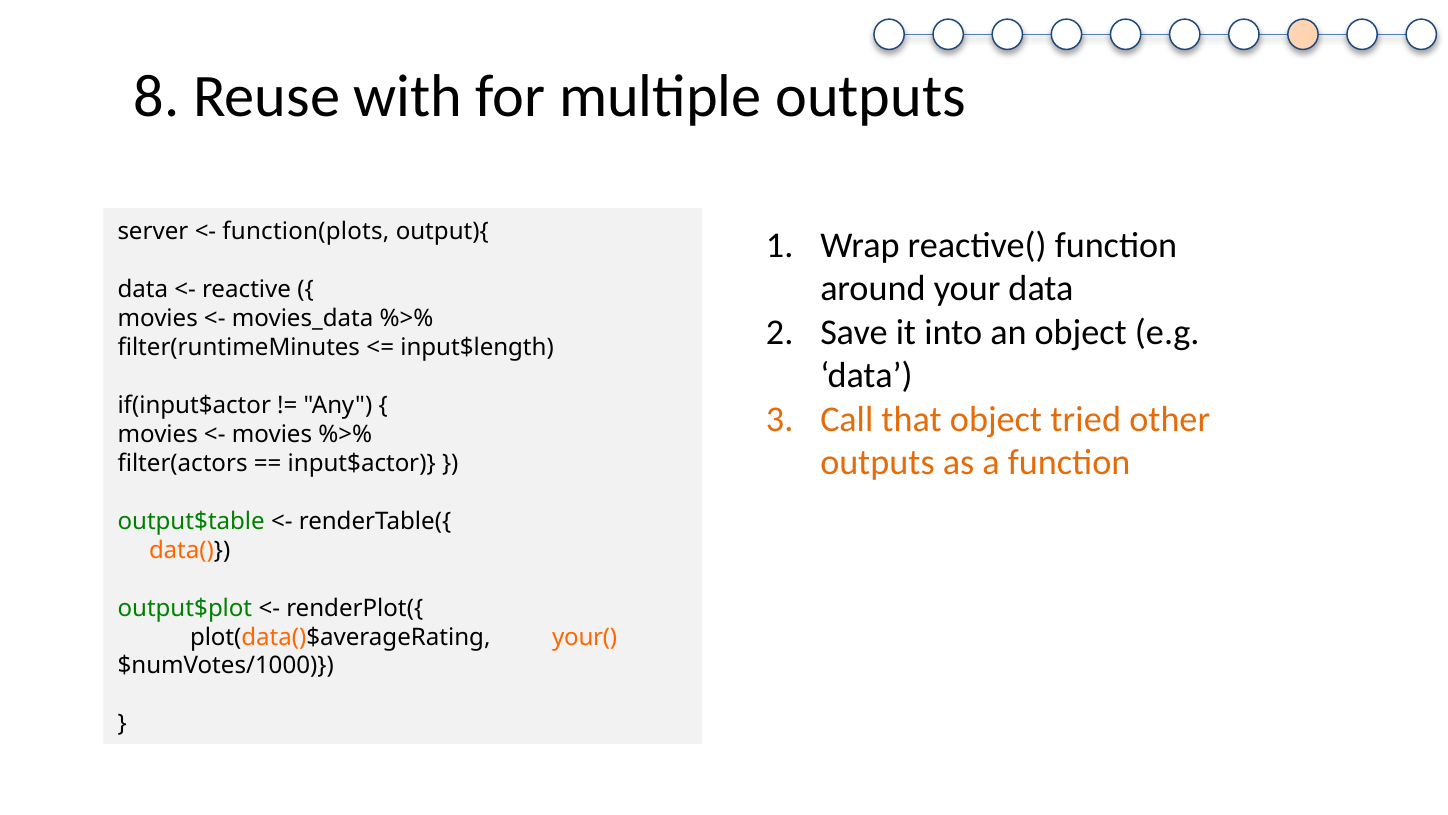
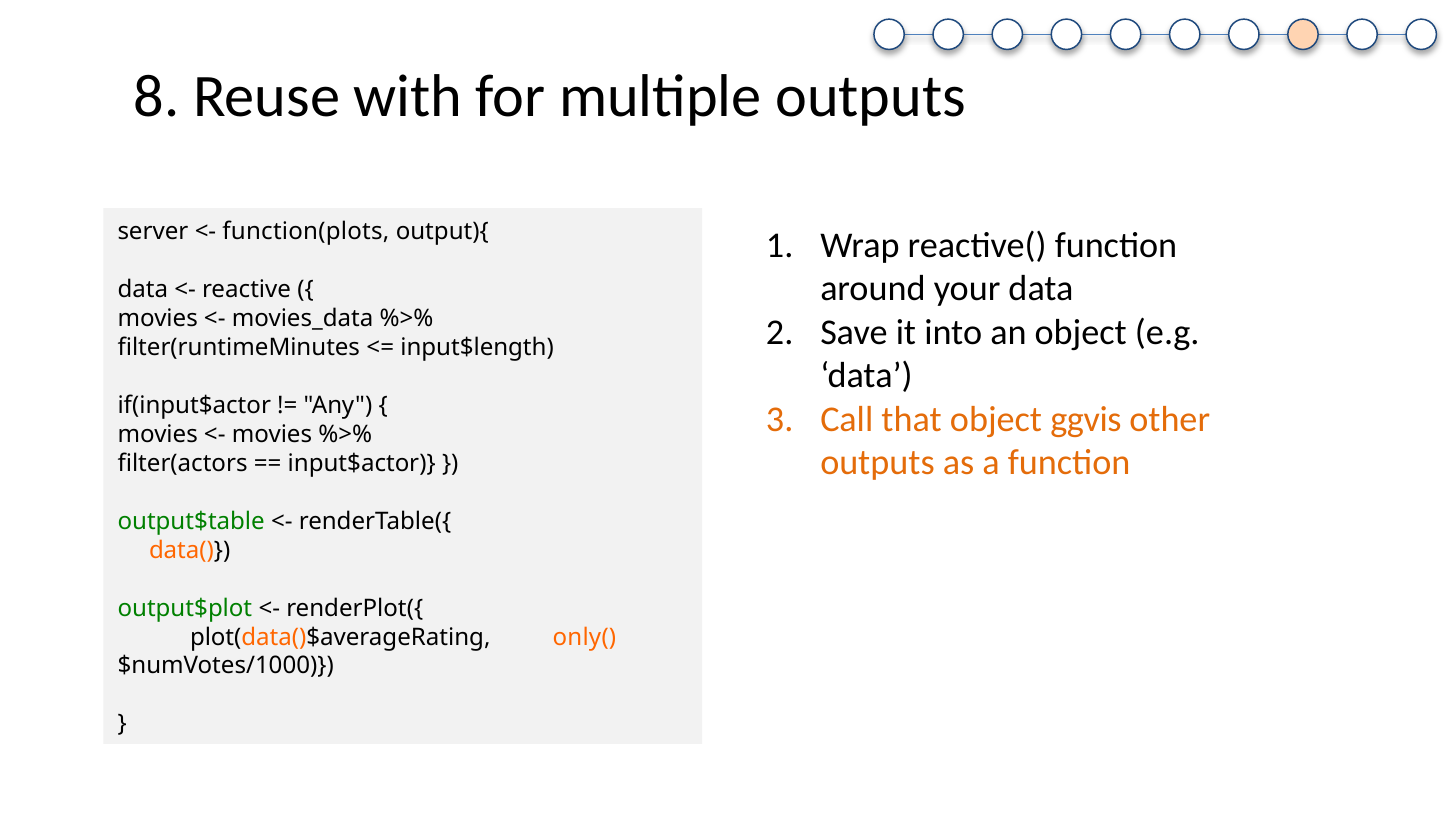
tried: tried -> ggvis
your(: your( -> only(
